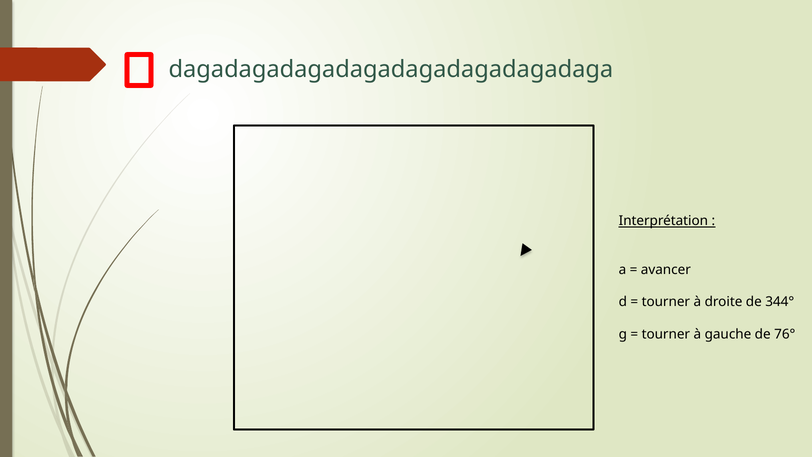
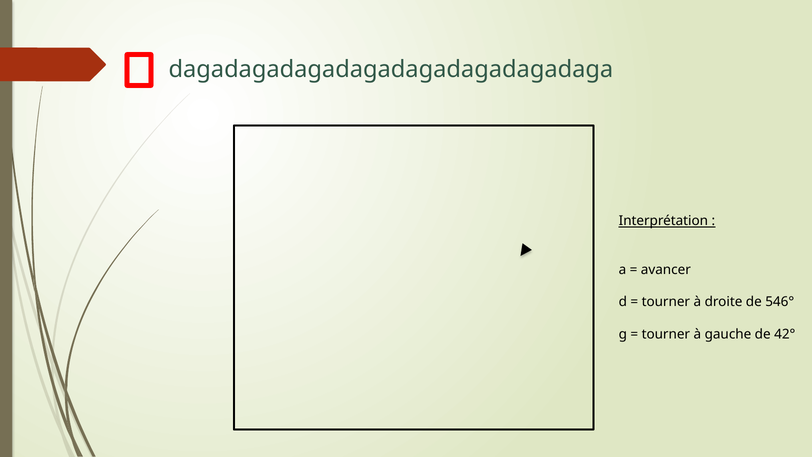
344°: 344° -> 546°
76°: 76° -> 42°
